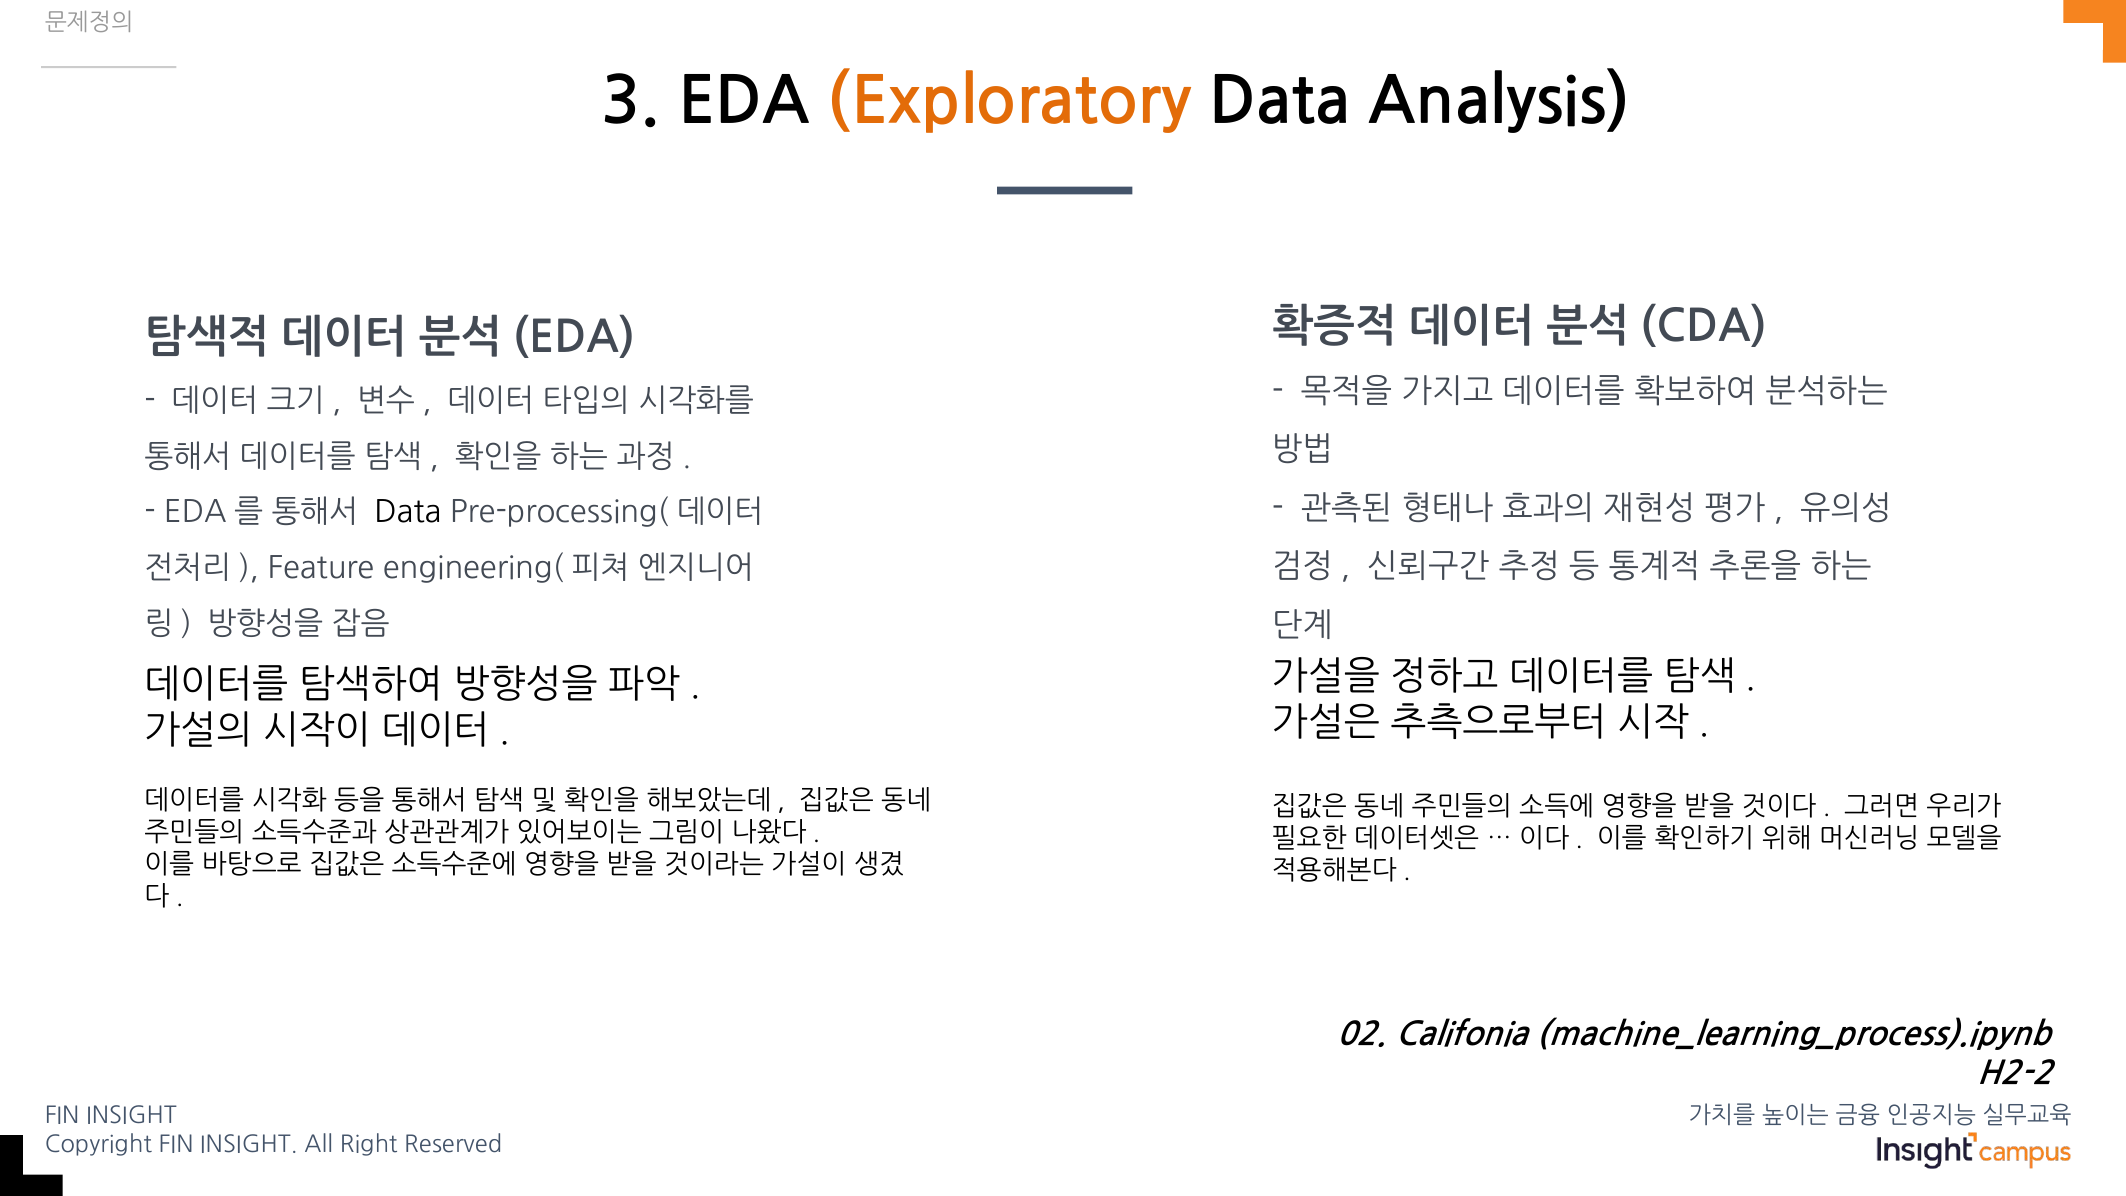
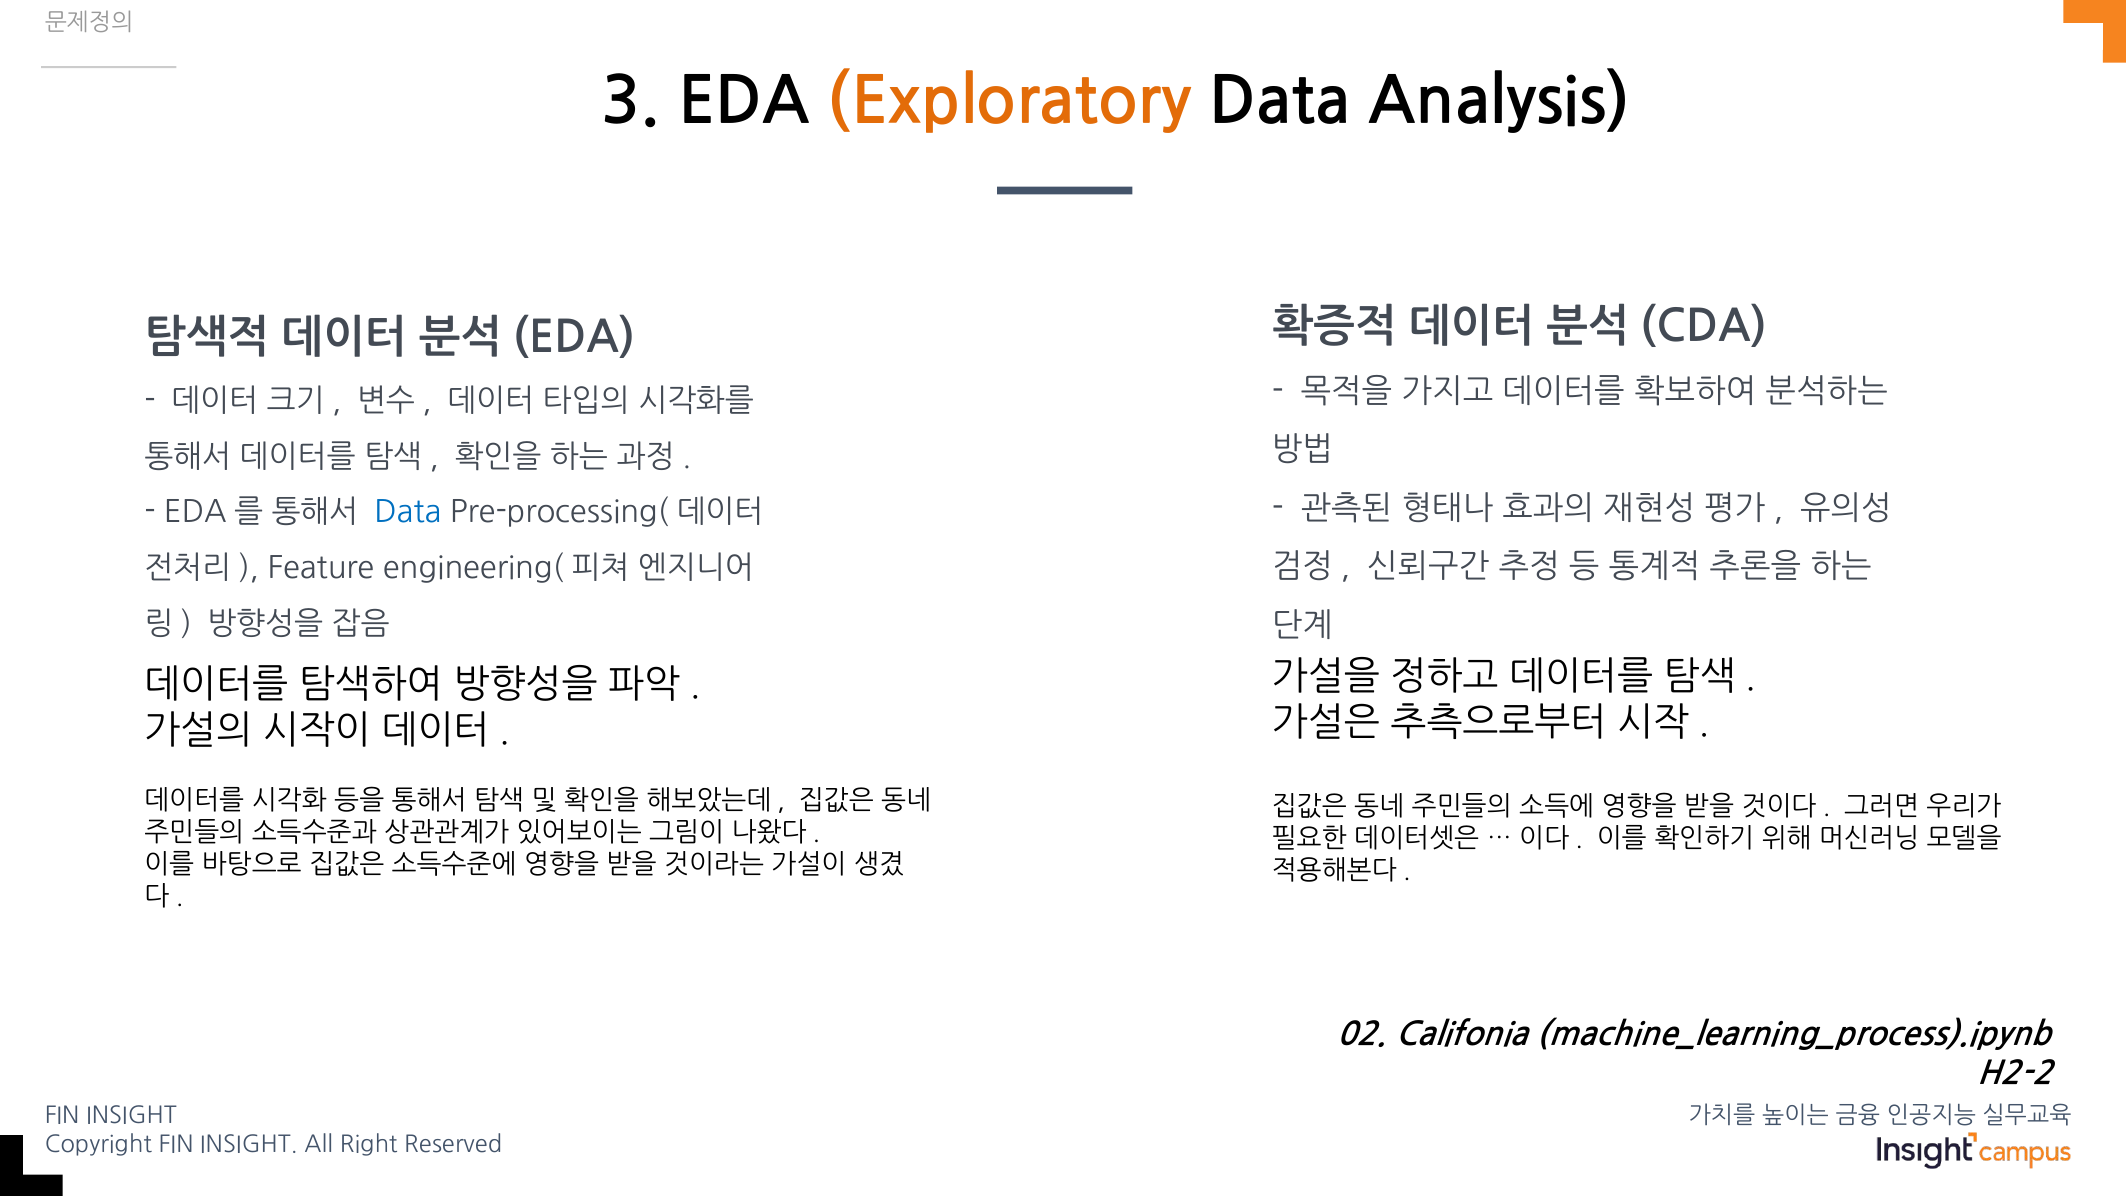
Data at (408, 513) colour: black -> blue
